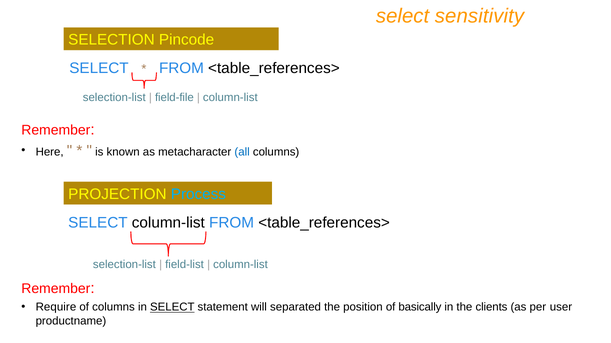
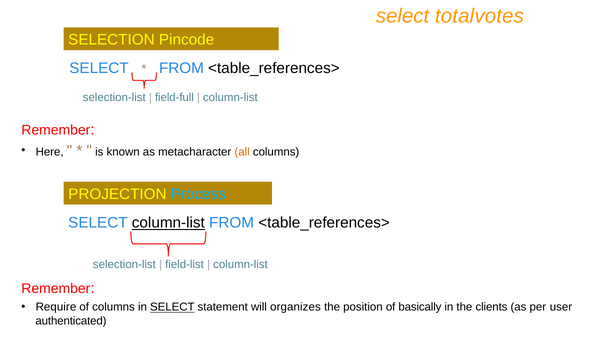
sensitivity: sensitivity -> totalvotes
field-file: field-file -> field-full
all colour: blue -> orange
column-list at (168, 223) underline: none -> present
separated: separated -> organizes
productname: productname -> authenticated
